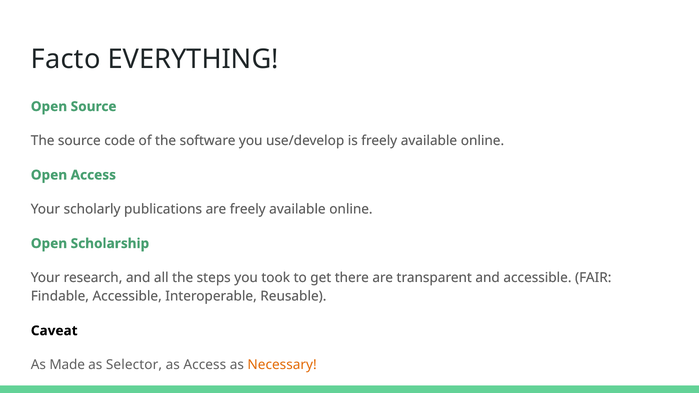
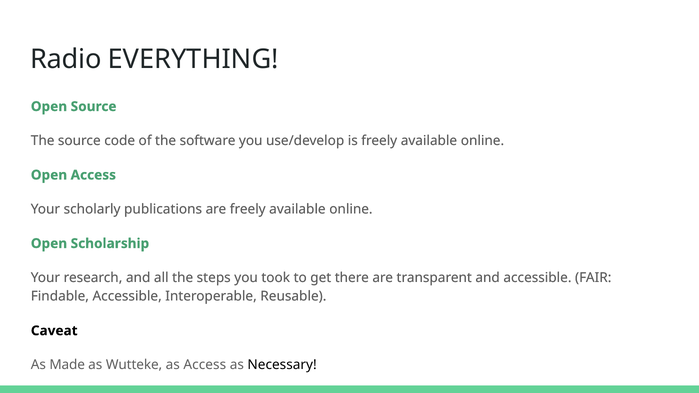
Facto: Facto -> Radio
Selector: Selector -> Wutteke
Necessary colour: orange -> black
